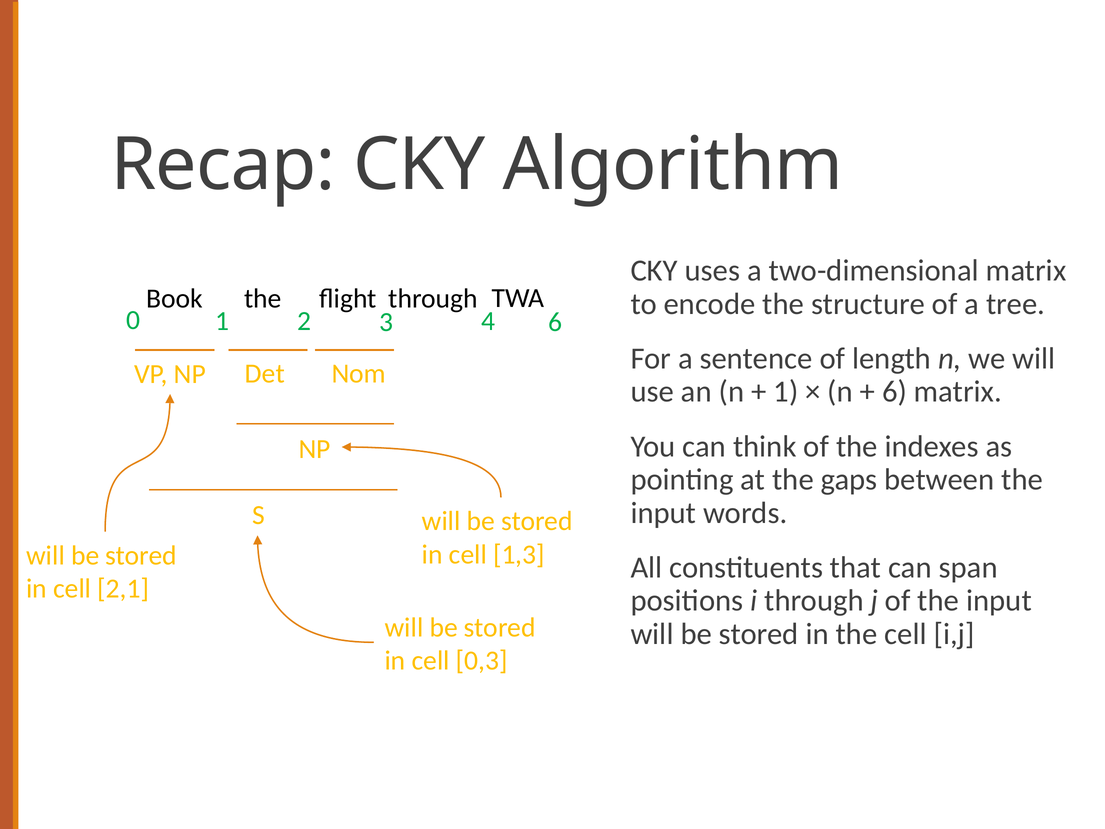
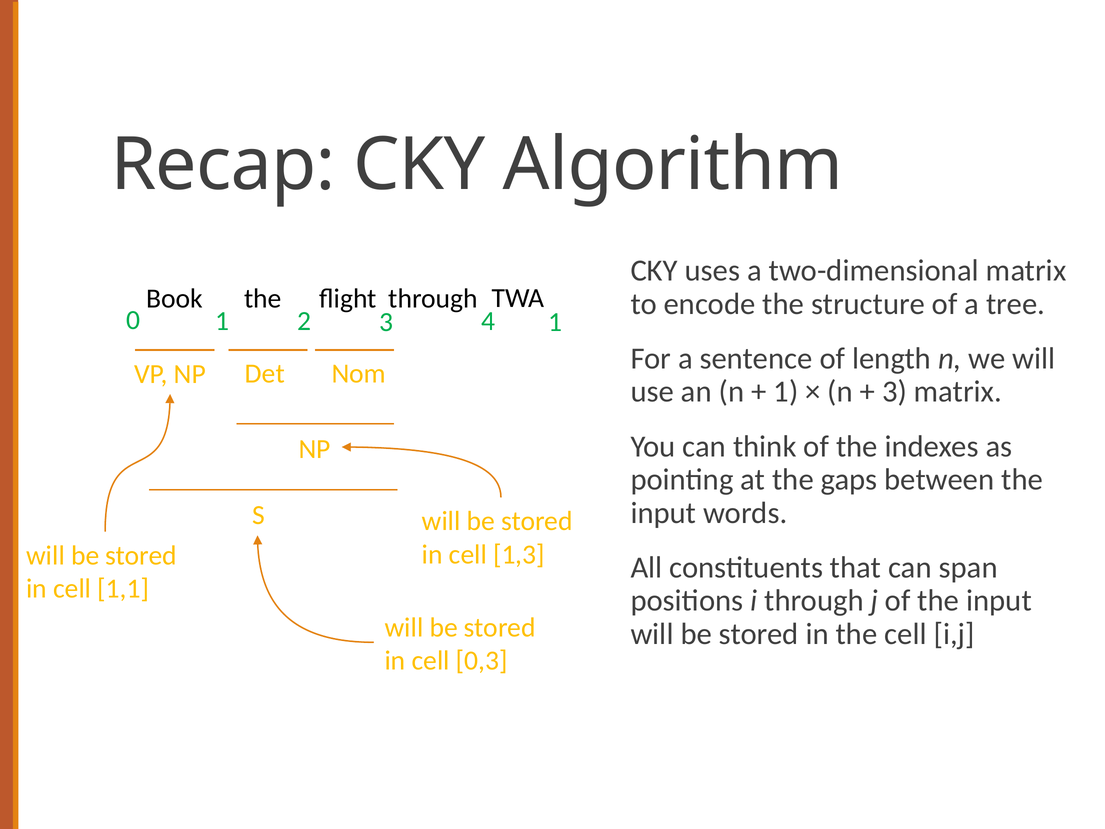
4 6: 6 -> 1
6 at (894, 392): 6 -> 3
2,1: 2,1 -> 1,1
